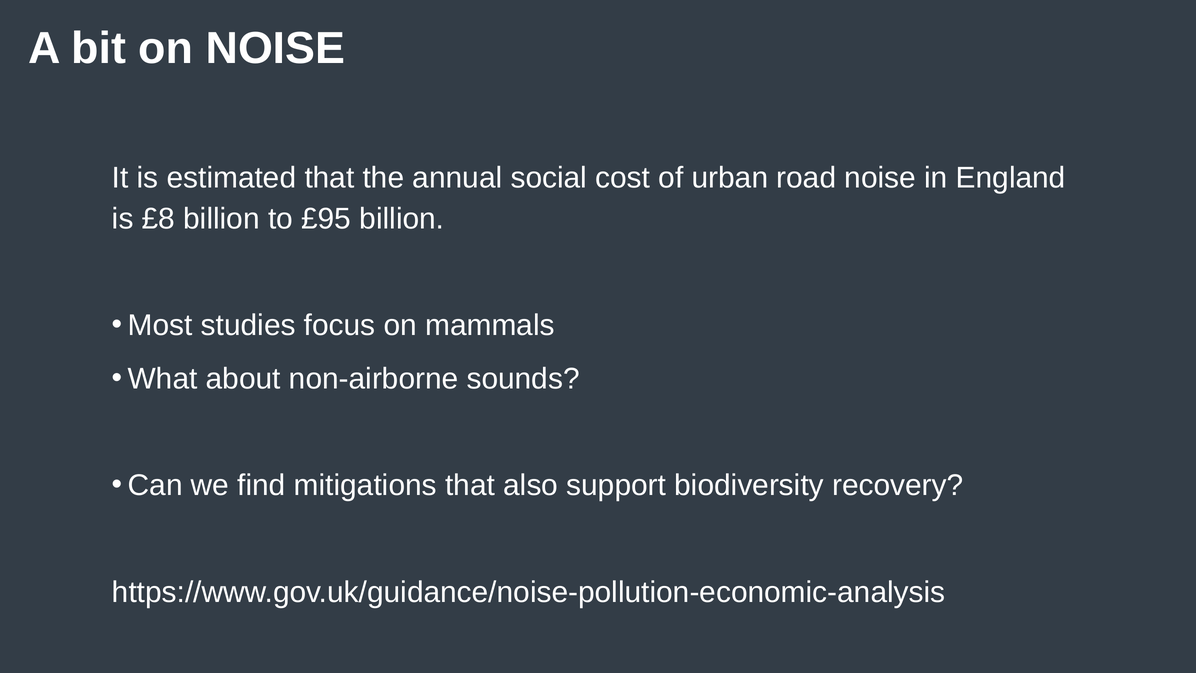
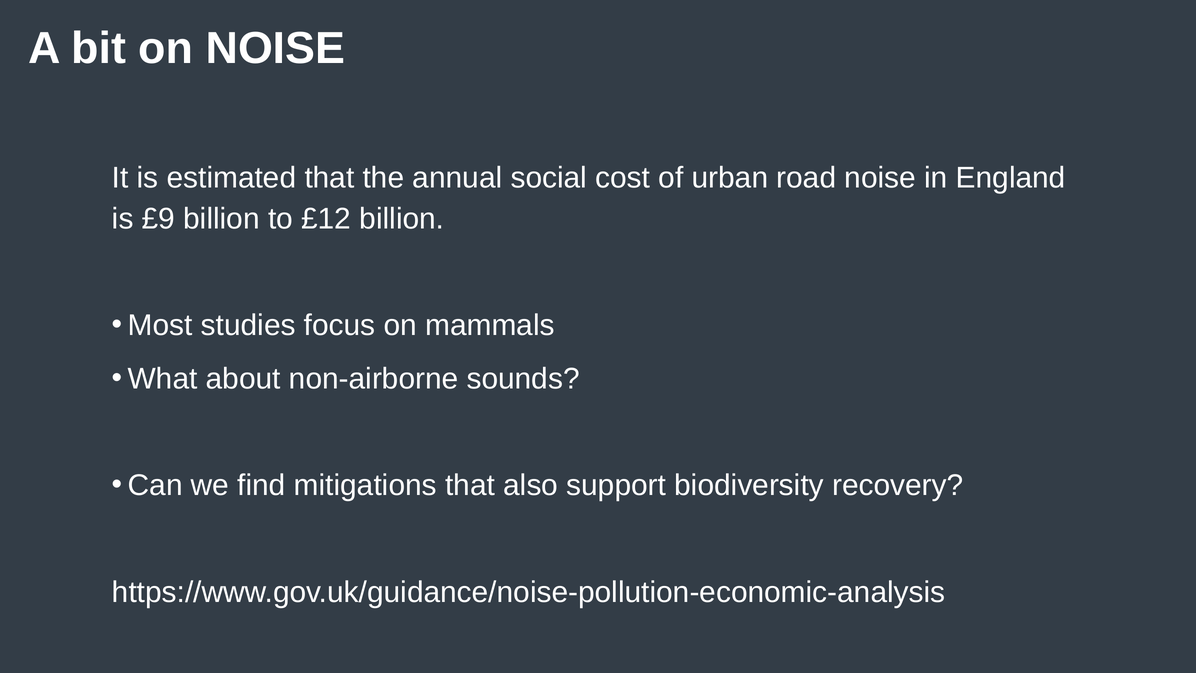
£8: £8 -> £9
£95: £95 -> £12
